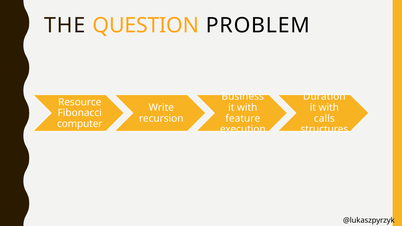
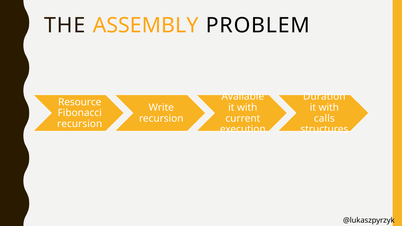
QUESTION: QUESTION -> ASSEMBLY
Business: Business -> Available
feature: feature -> current
computer at (80, 124): computer -> recursion
